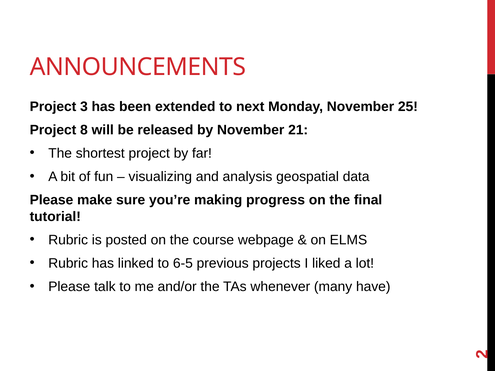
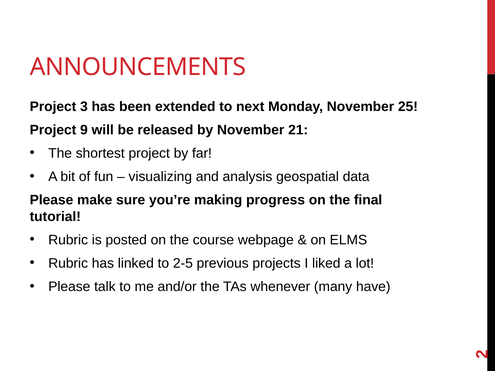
8: 8 -> 9
6-5: 6-5 -> 2-5
